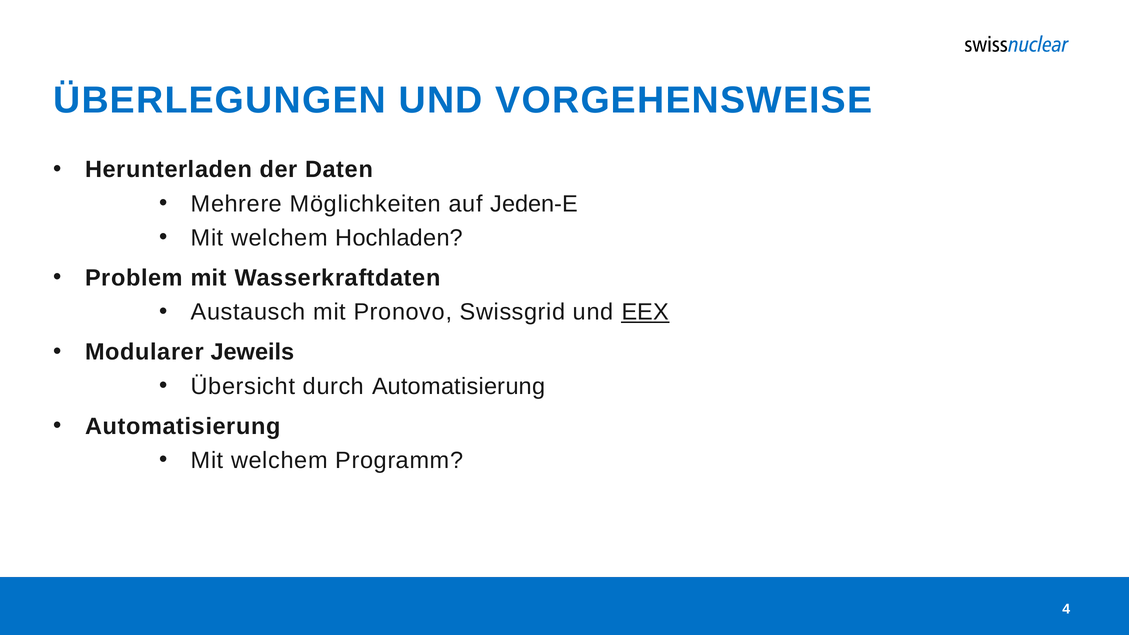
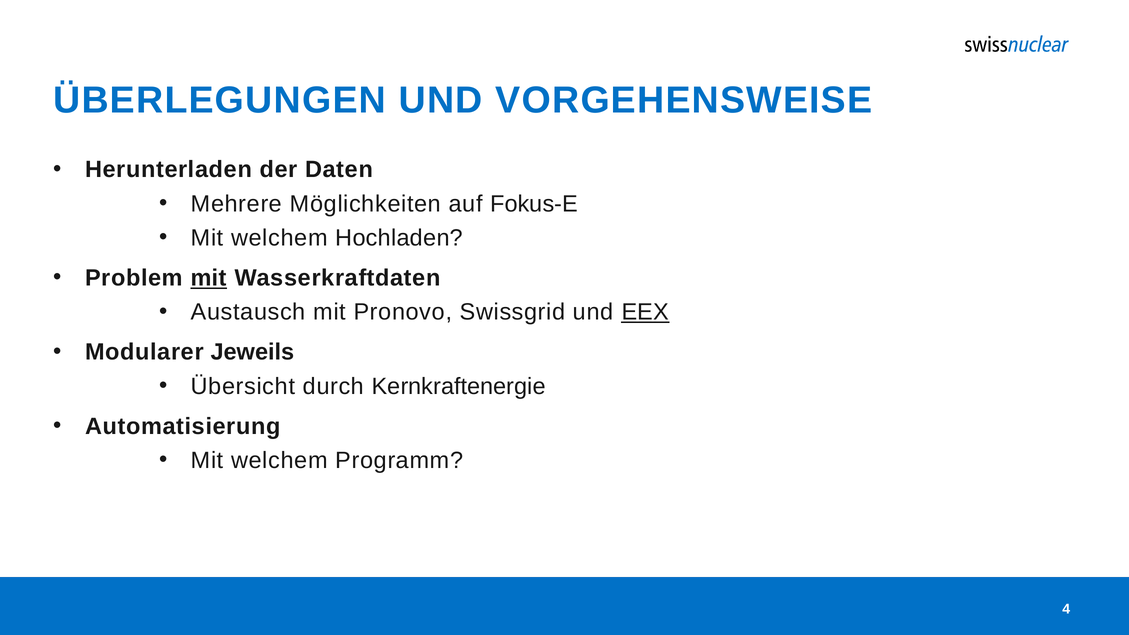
Jeden-E: Jeden-E -> Fokus-E
mit at (209, 278) underline: none -> present
durch Automatisierung: Automatisierung -> Kernkraftenergie
